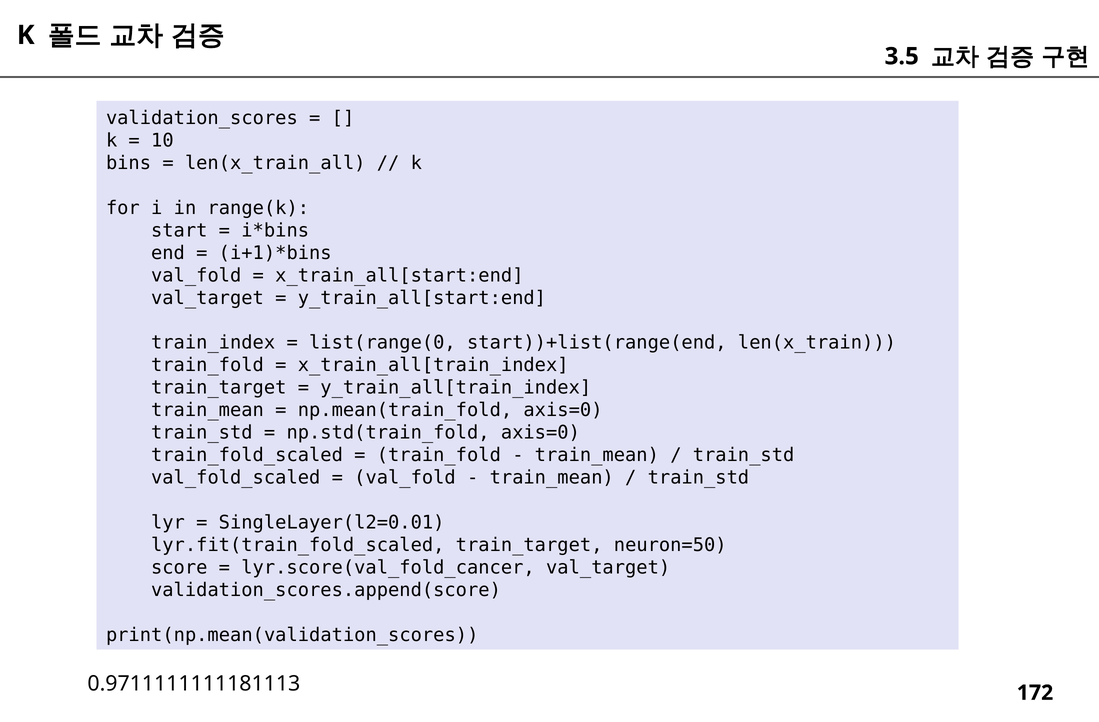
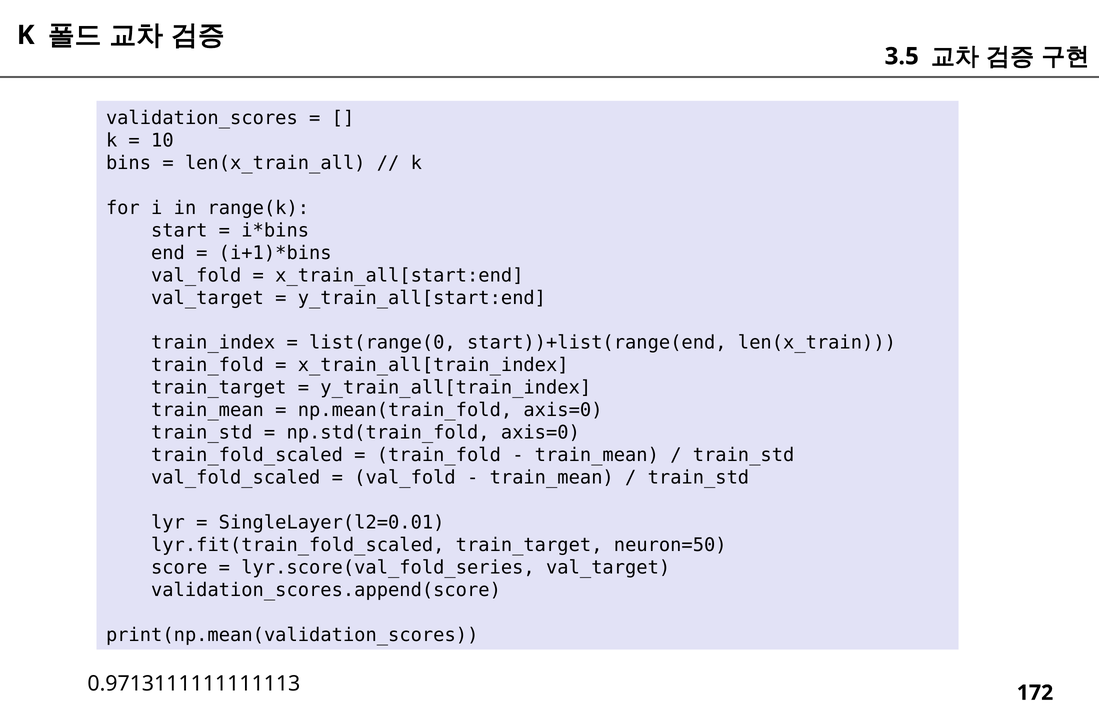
lyr.score(val_fold_cancer: lyr.score(val_fold_cancer -> lyr.score(val_fold_series
0.9711111111181113: 0.9711111111181113 -> 0.9713111111111113
